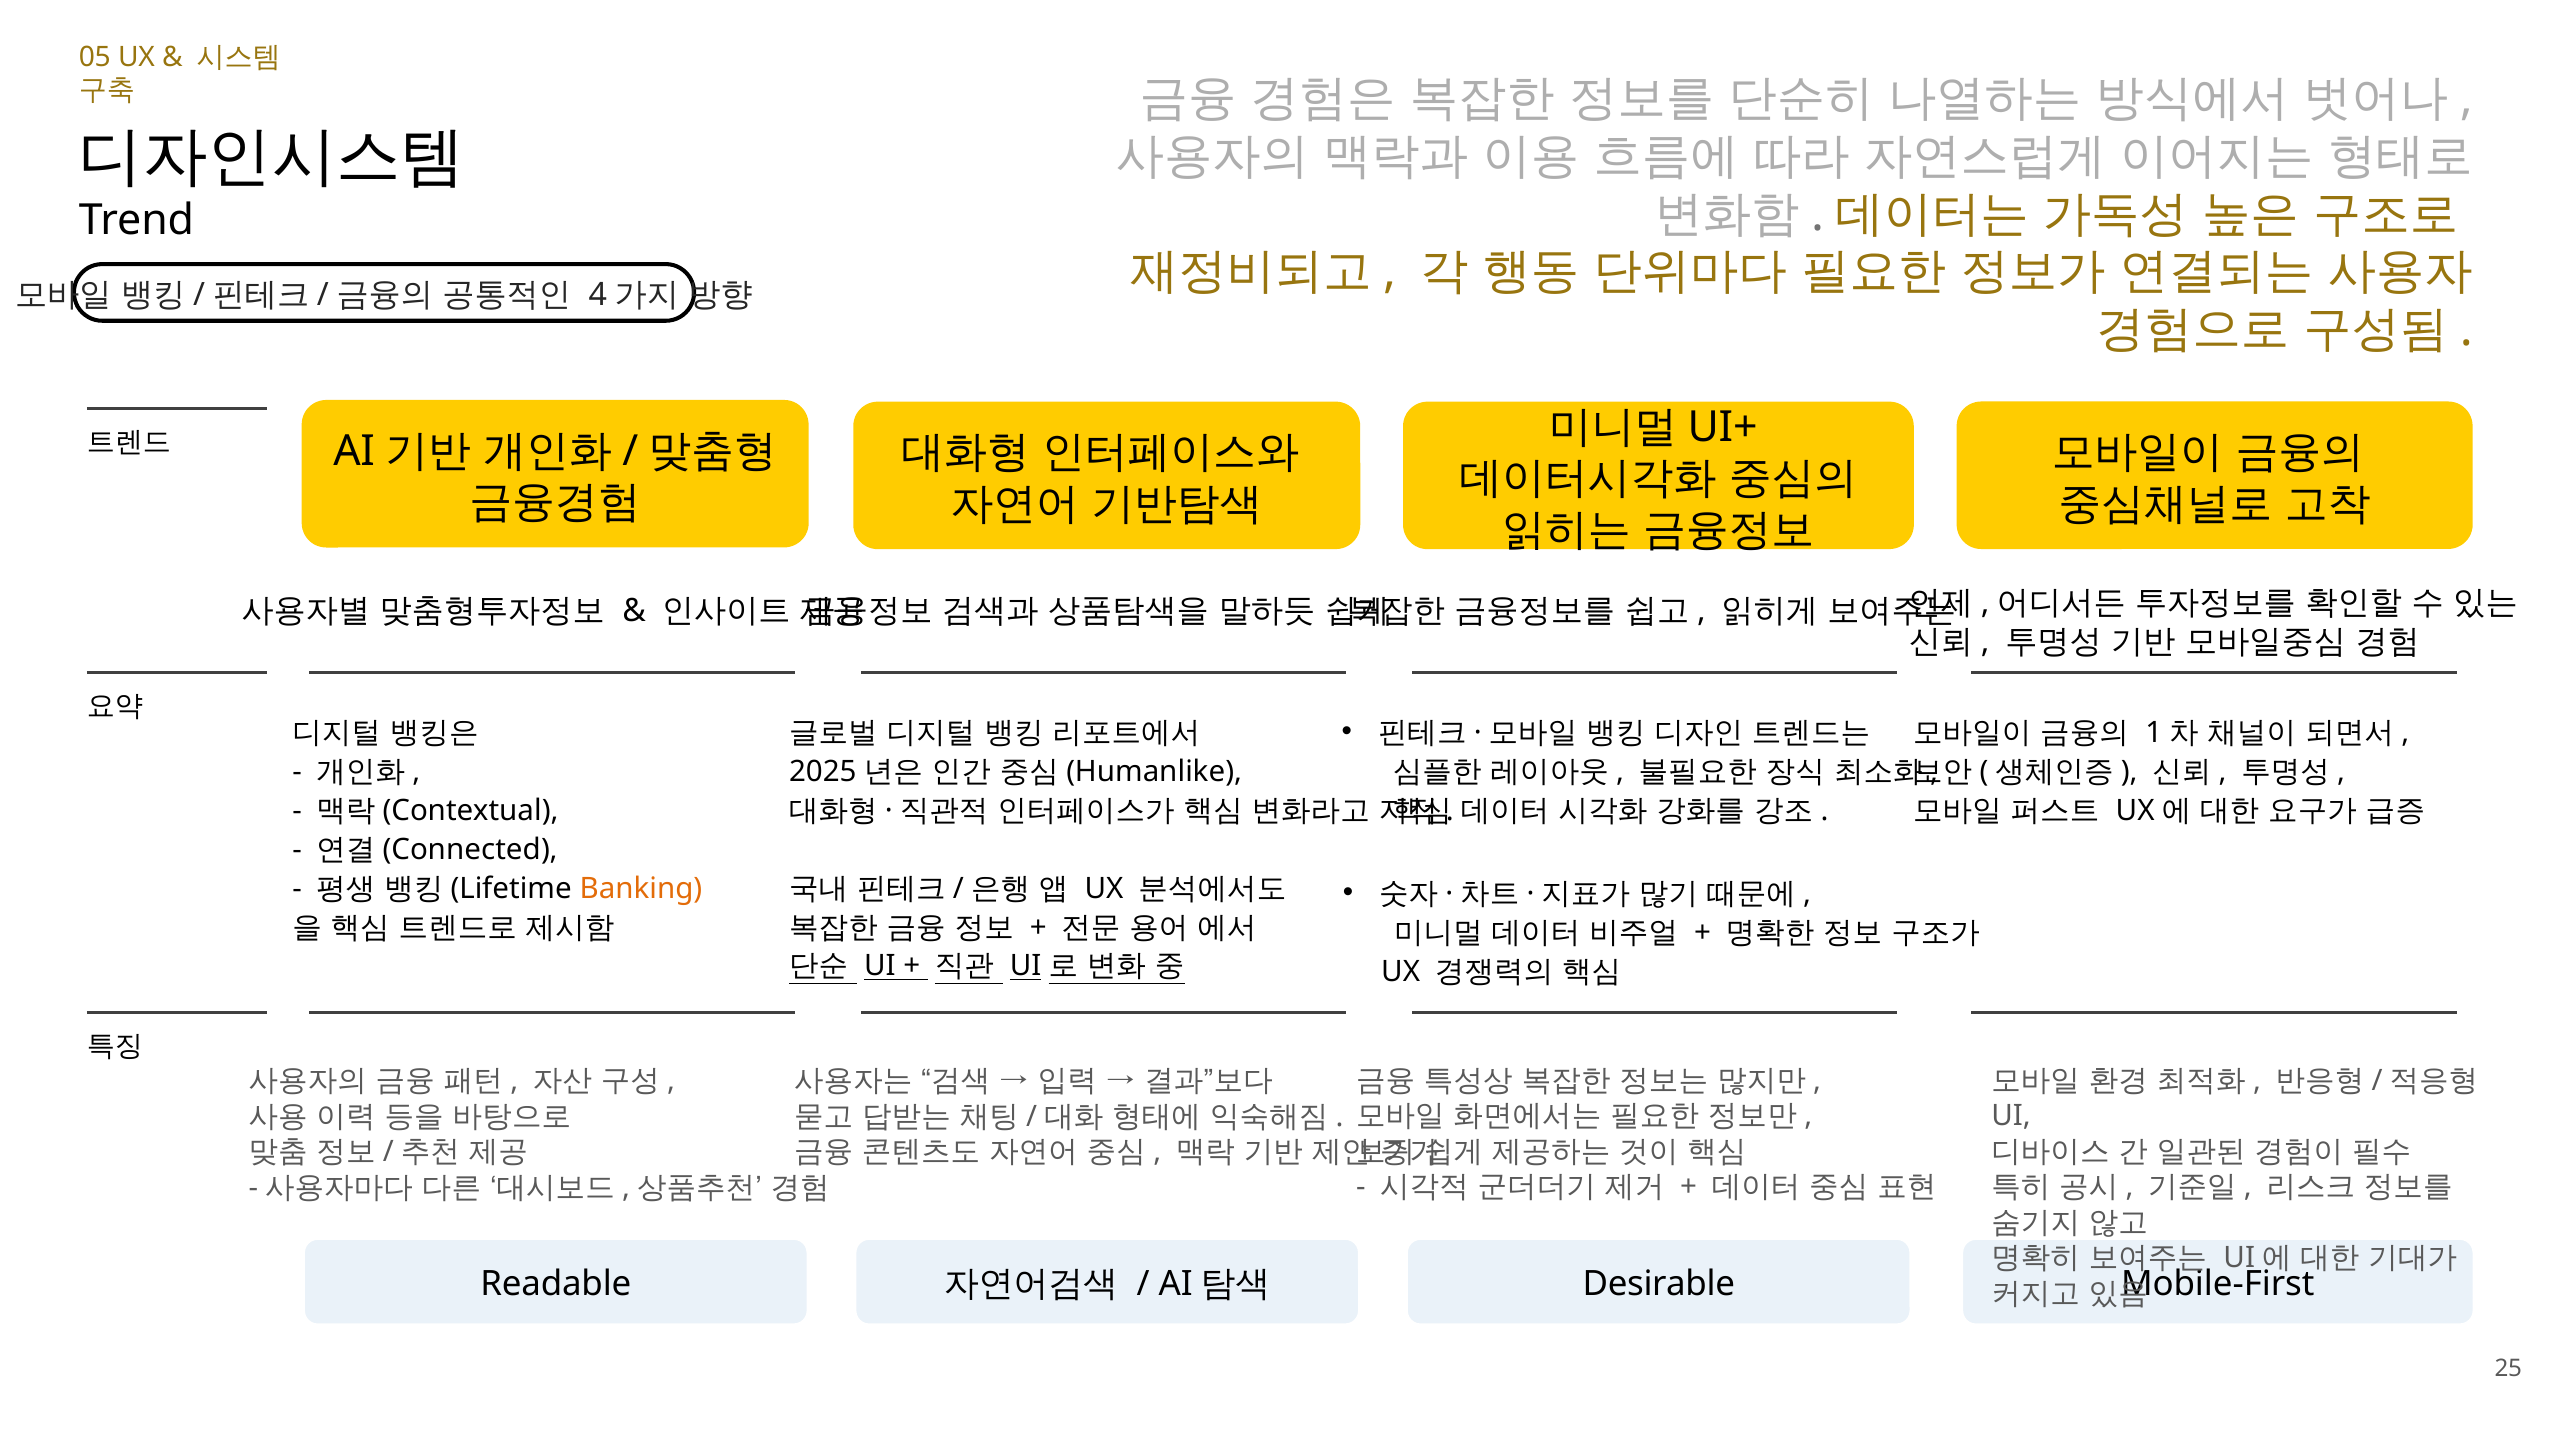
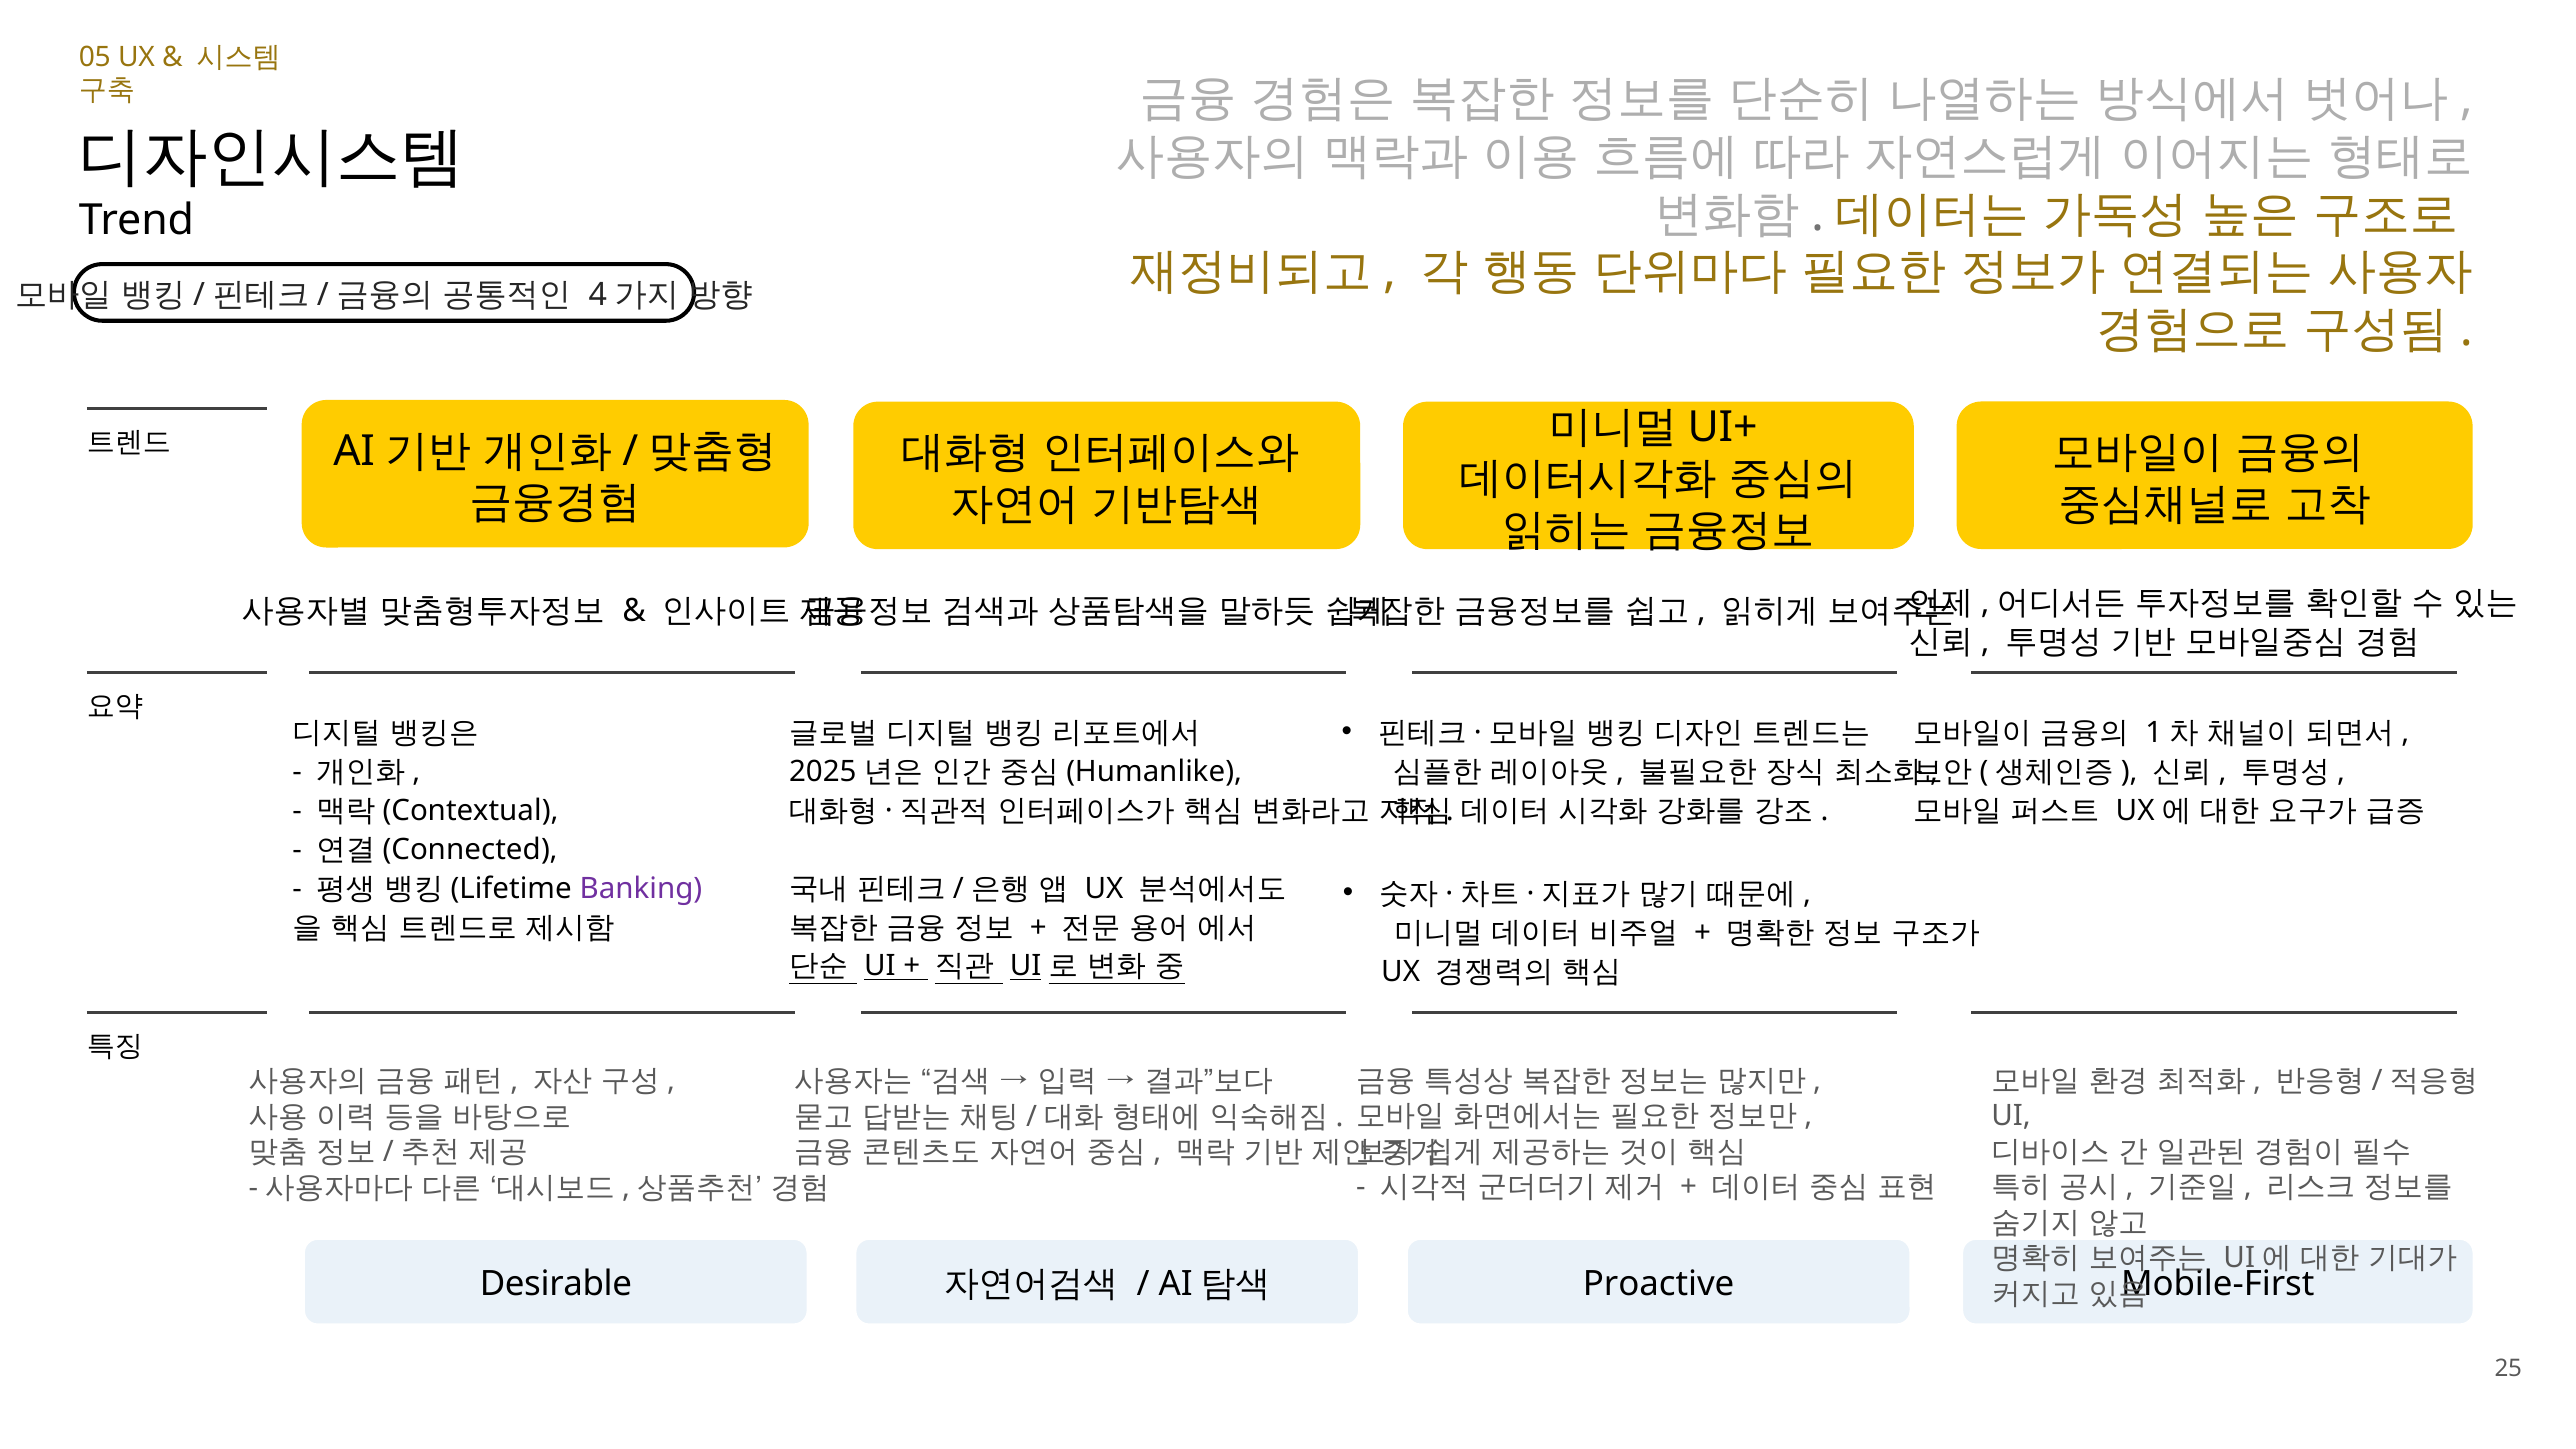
Banking colour: orange -> purple
Readable: Readable -> Desirable
Desirable: Desirable -> Proactive
